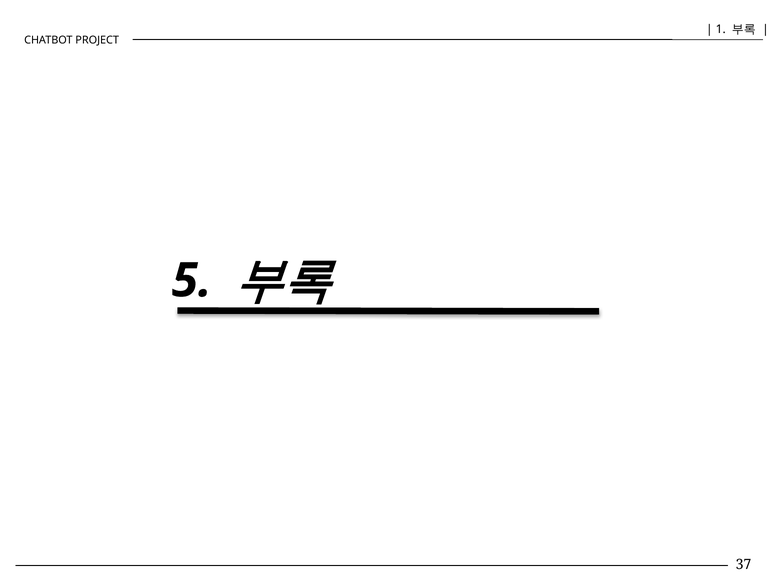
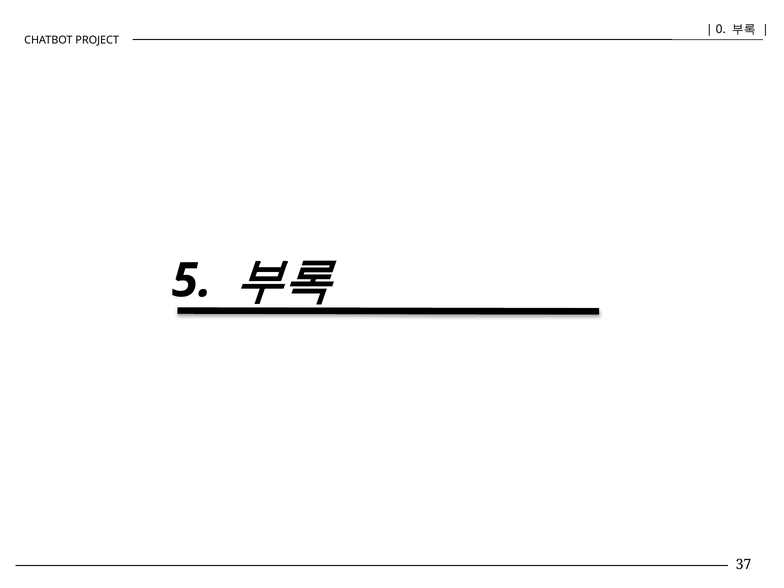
1: 1 -> 0
